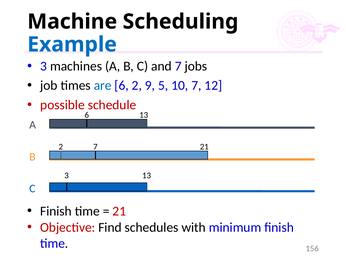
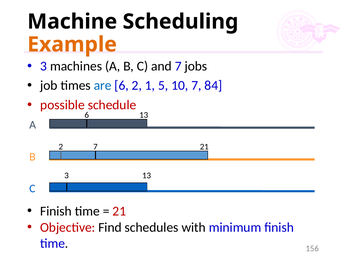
Example colour: blue -> orange
9: 9 -> 1
12: 12 -> 84
